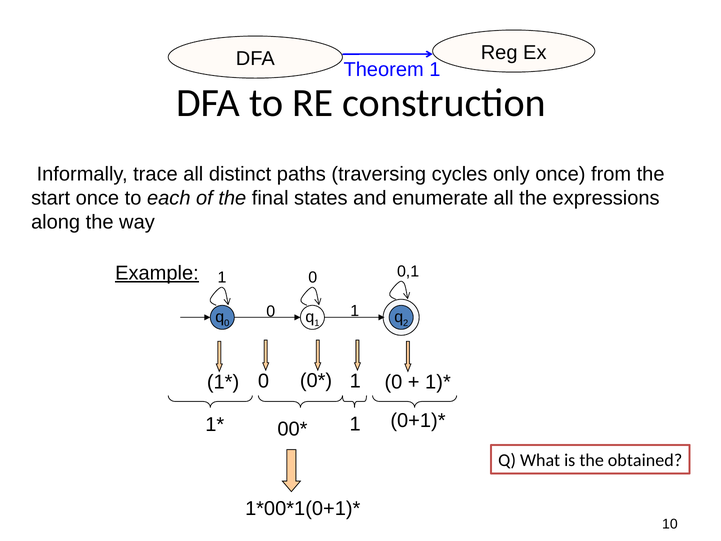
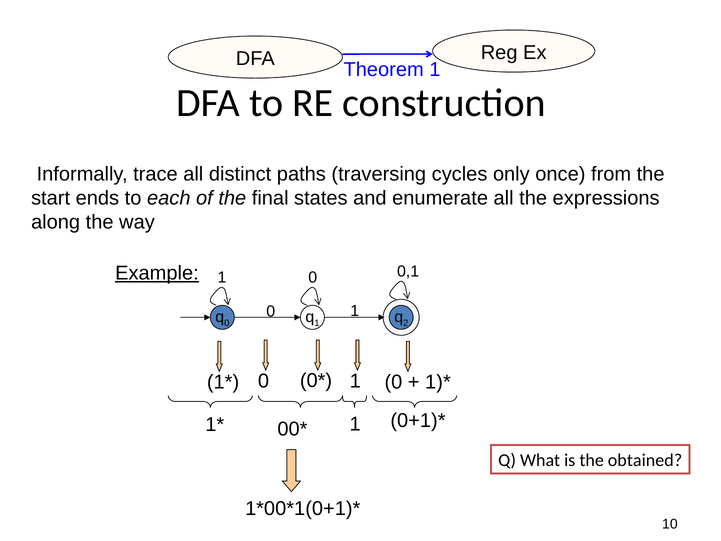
start once: once -> ends
